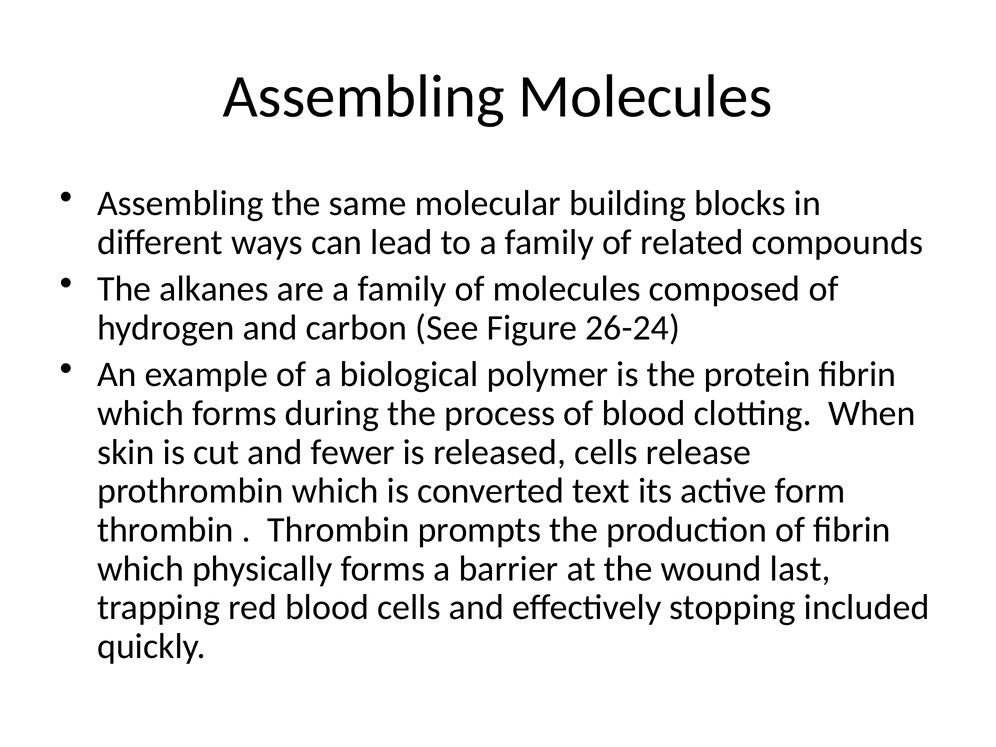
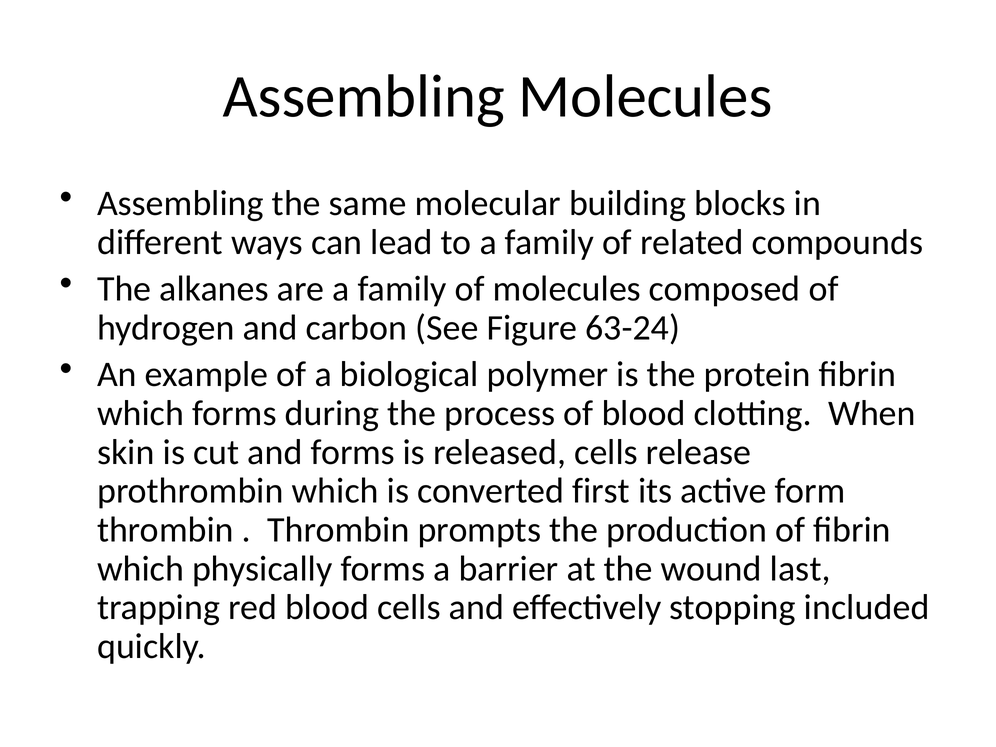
26-24: 26-24 -> 63-24
and fewer: fewer -> forms
text: text -> first
